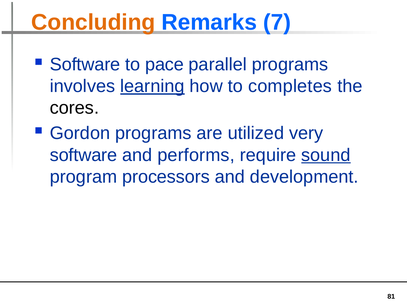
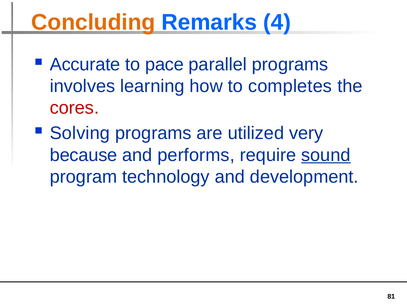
7: 7 -> 4
Software at (85, 64): Software -> Accurate
learning underline: present -> none
cores colour: black -> red
Gordon: Gordon -> Solving
software at (84, 155): software -> because
processors: processors -> technology
